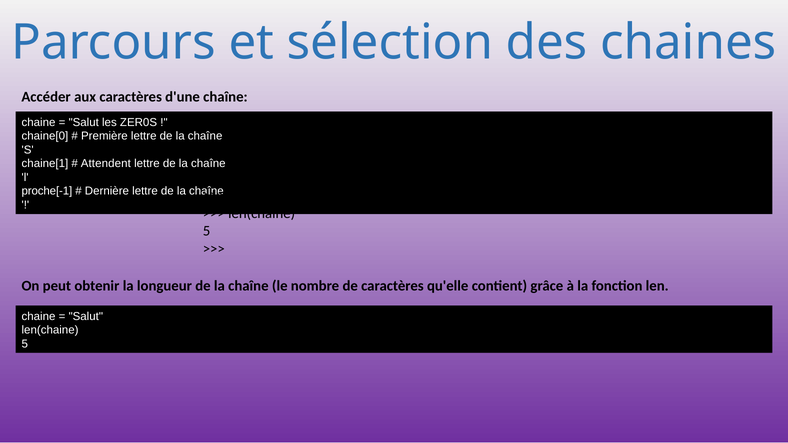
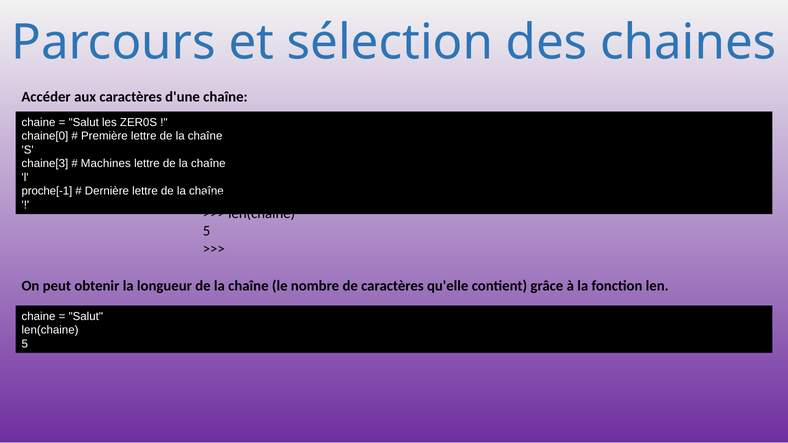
chaine[1: chaine[1 -> chaine[3
Attendent: Attendent -> Machines
